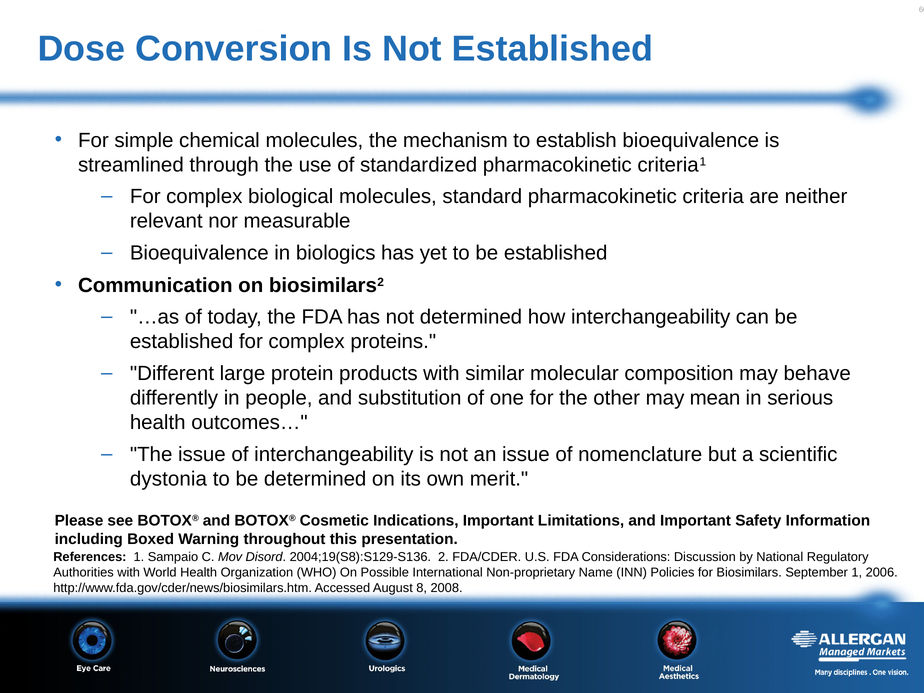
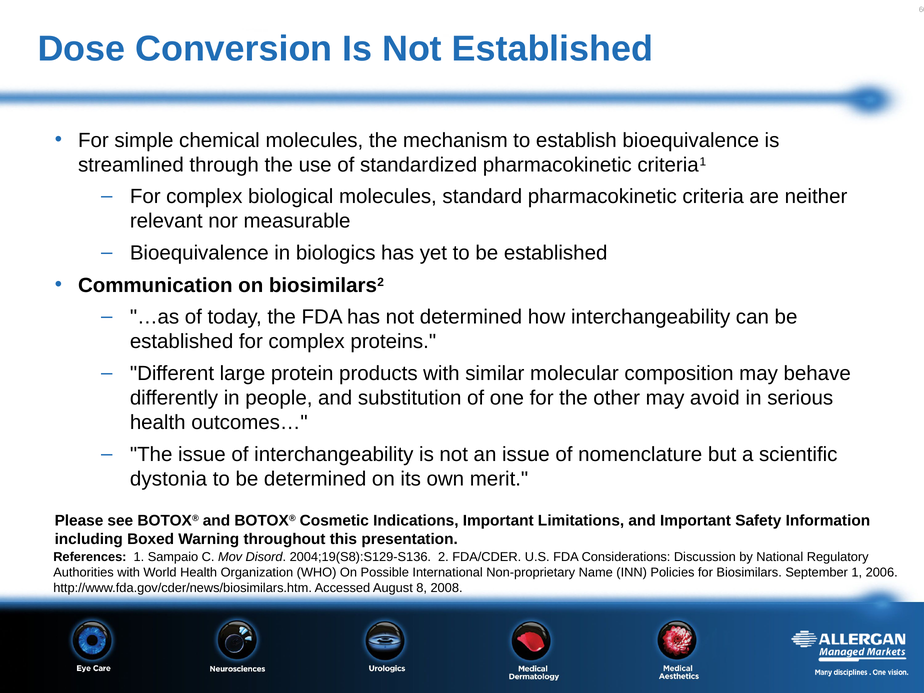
mean: mean -> avoid
